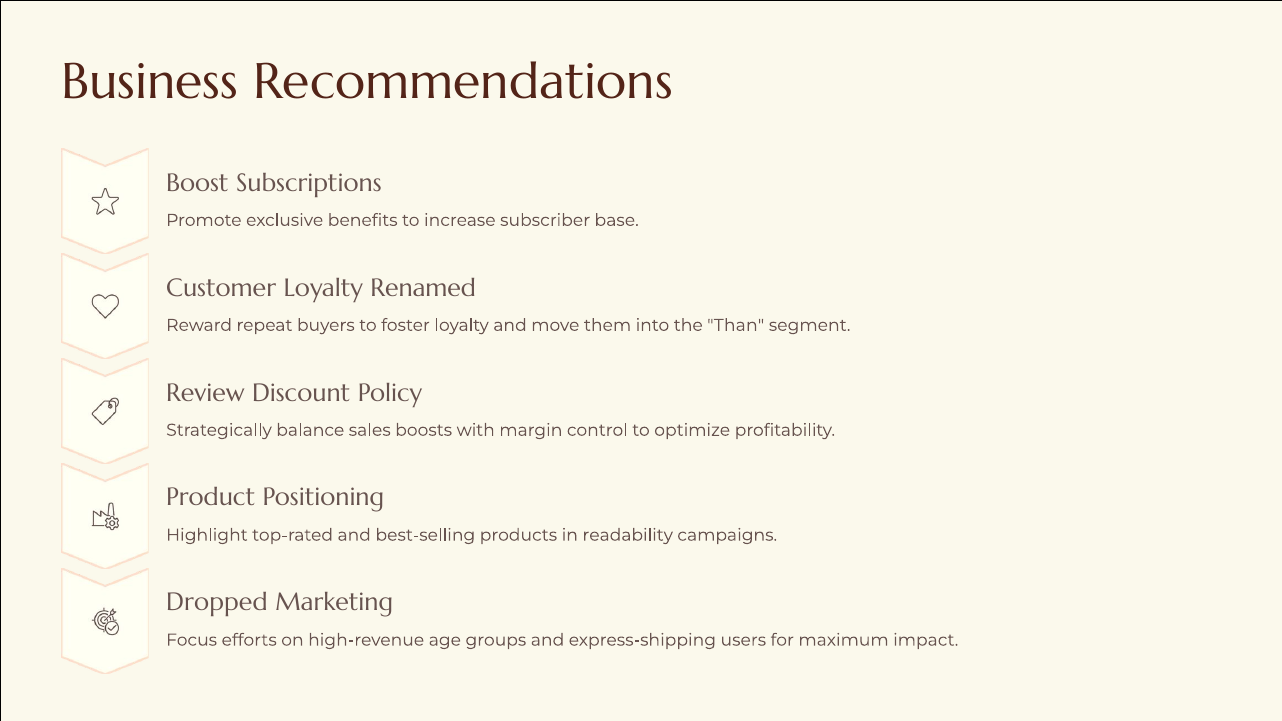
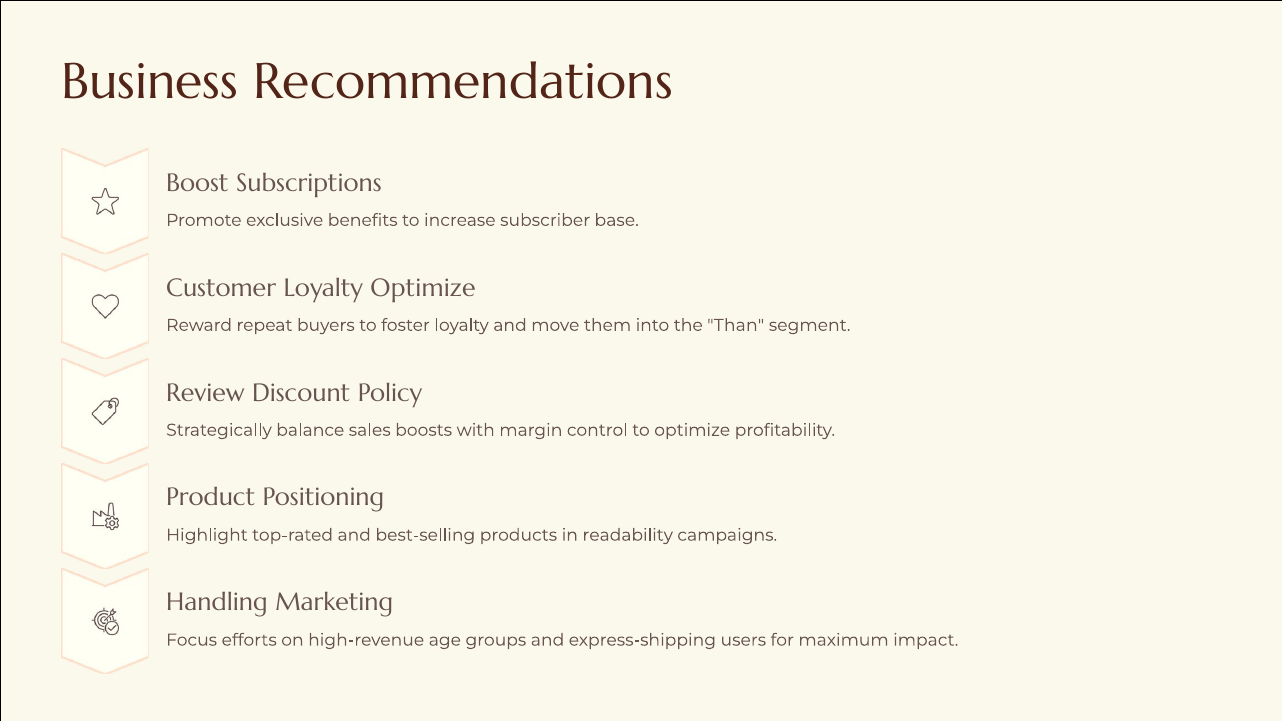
Loyalty Renamed: Renamed -> Optimize
Dropped: Dropped -> Handling
